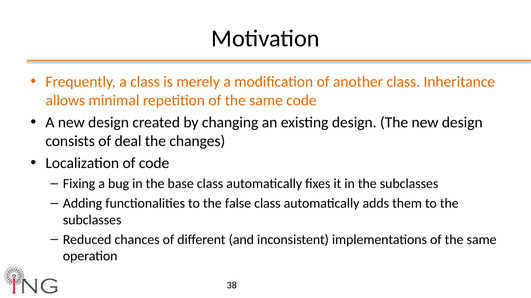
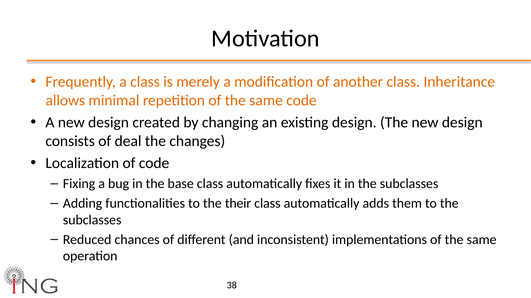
false: false -> their
